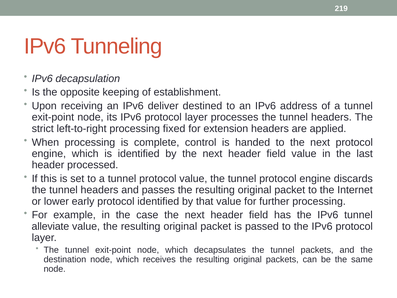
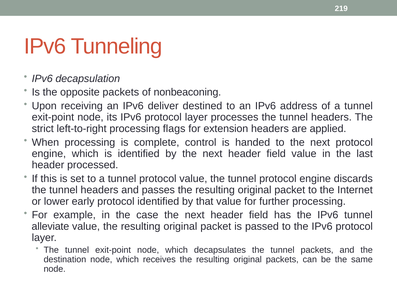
opposite keeping: keeping -> packets
establishment: establishment -> nonbeaconing
fixed: fixed -> flags
